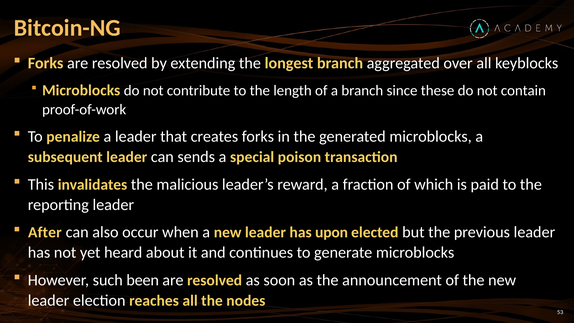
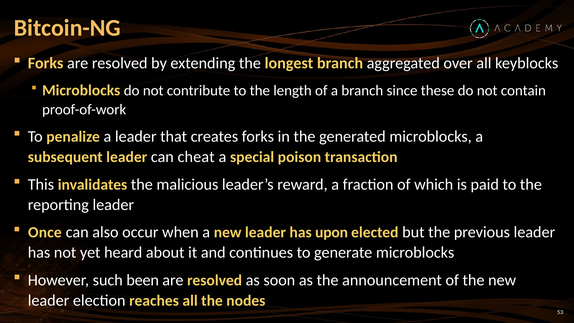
sends: sends -> cheat
After: After -> Once
